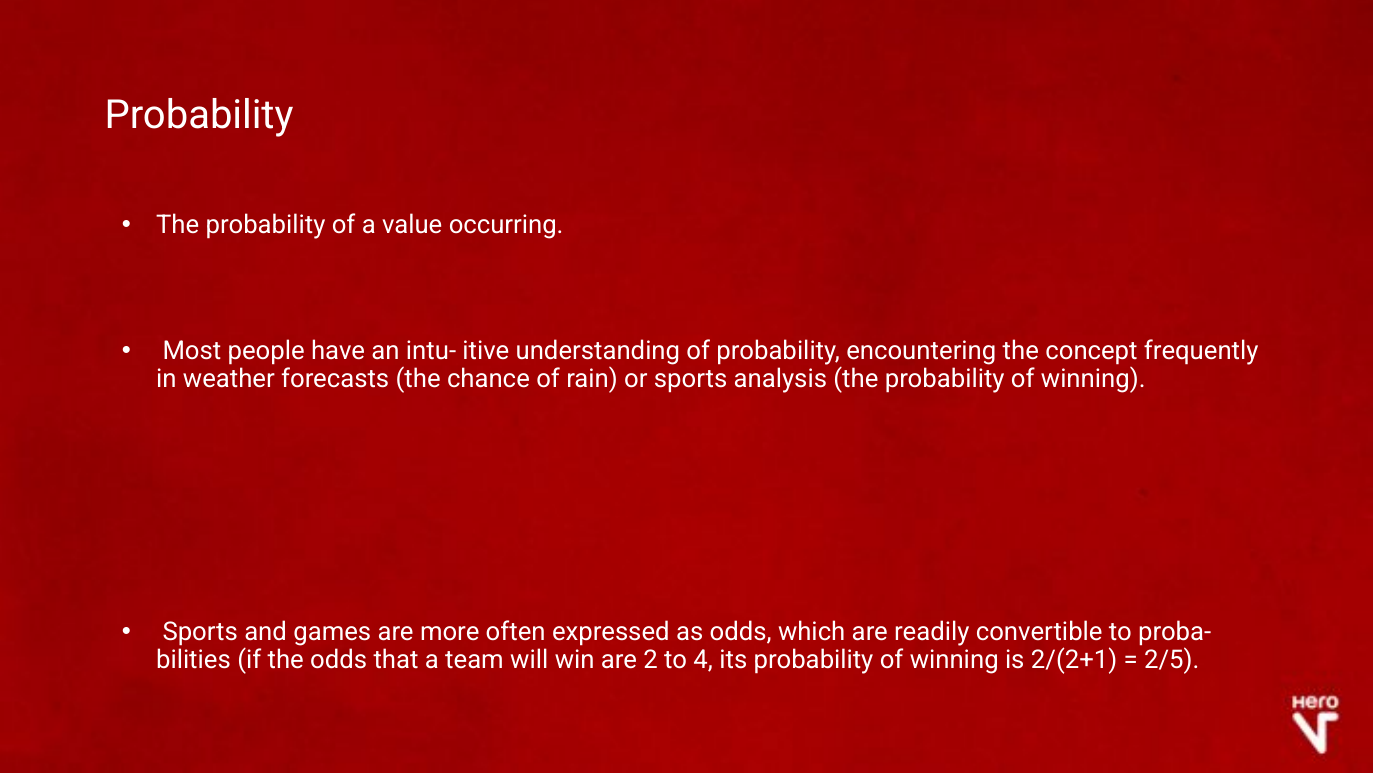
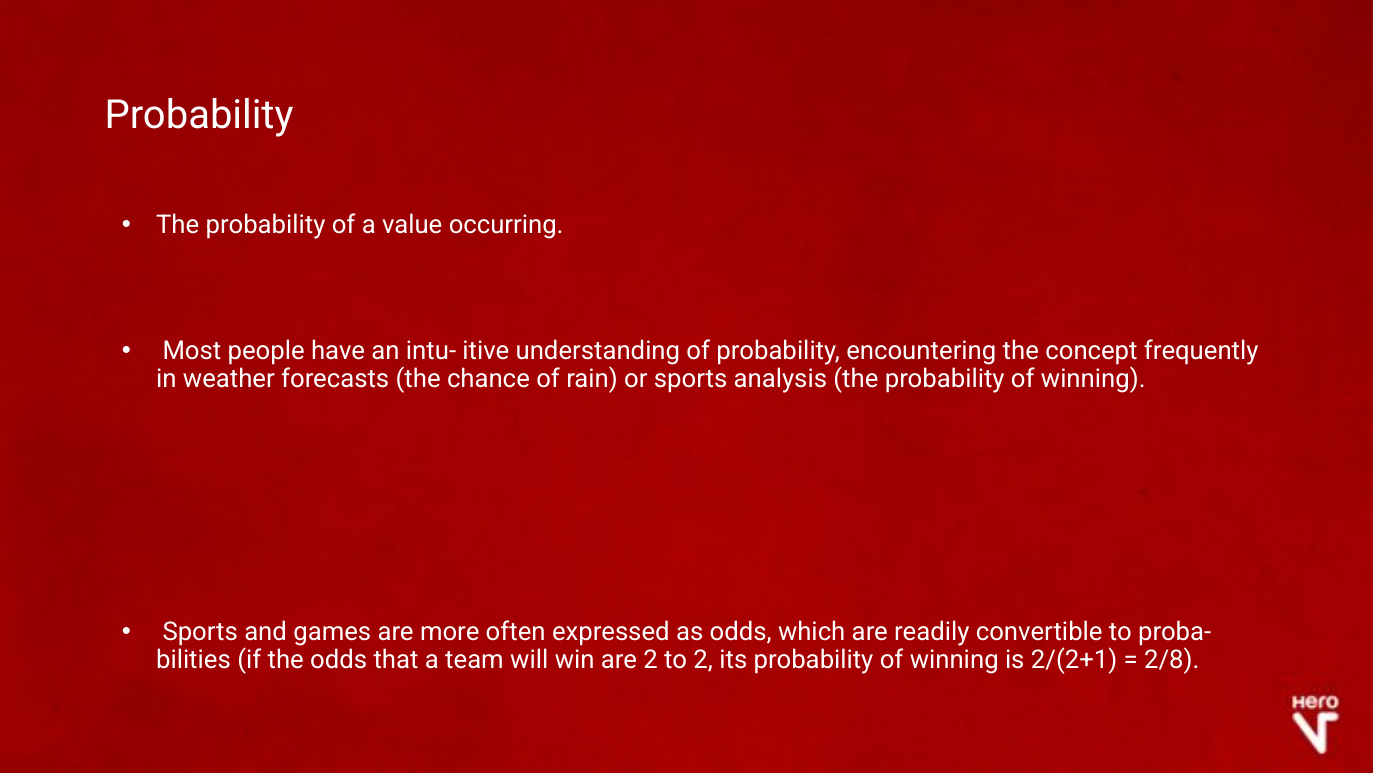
to 4: 4 -> 2
2/5: 2/5 -> 2/8
